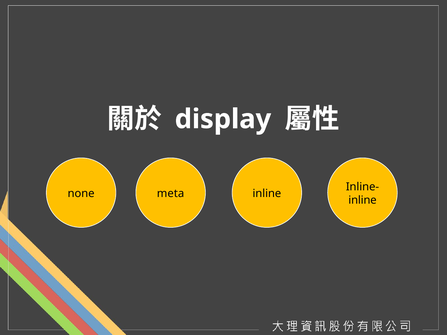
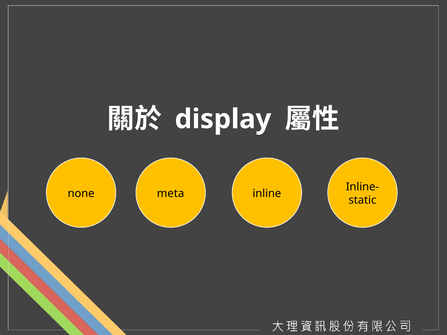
inline at (363, 200): inline -> static
